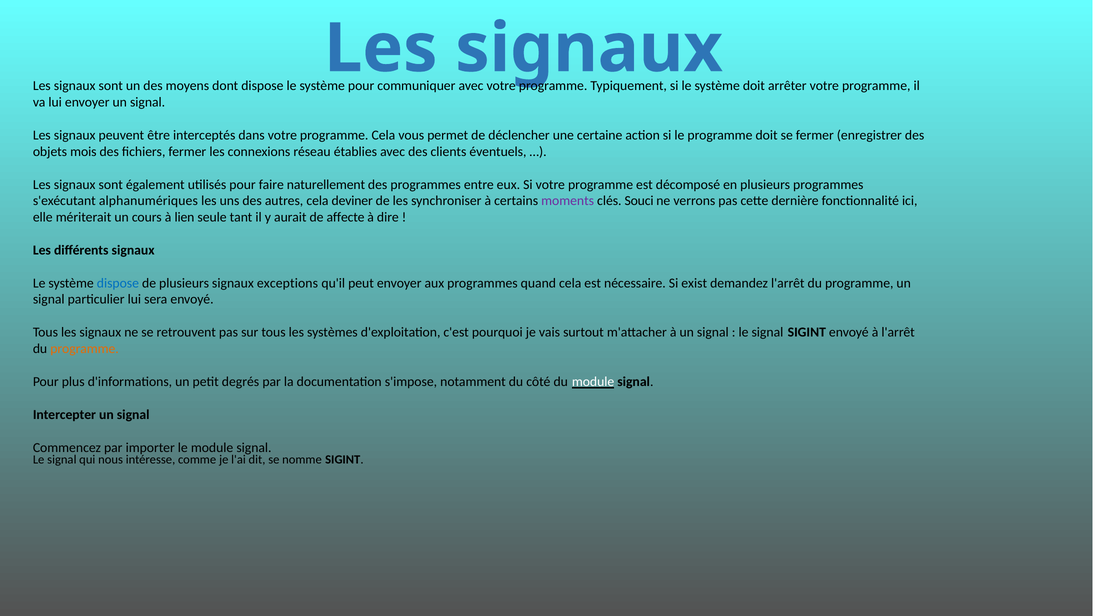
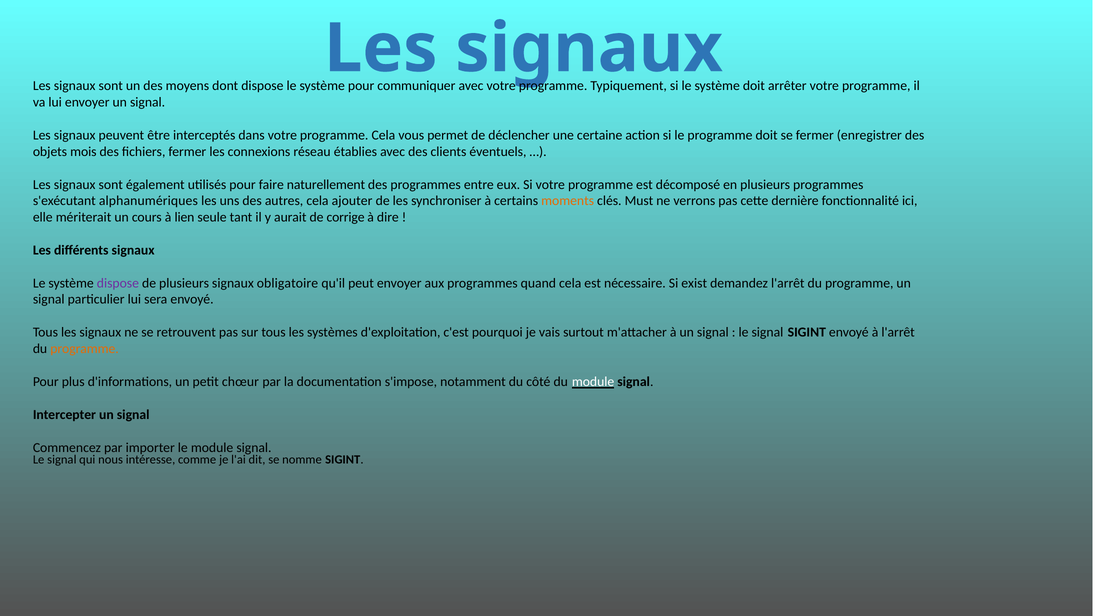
deviner: deviner -> ajouter
moments colour: purple -> orange
Souci: Souci -> Must
affecte: affecte -> corrige
dispose at (118, 283) colour: blue -> purple
exceptions: exceptions -> obligatoire
degrés: degrés -> chœur
